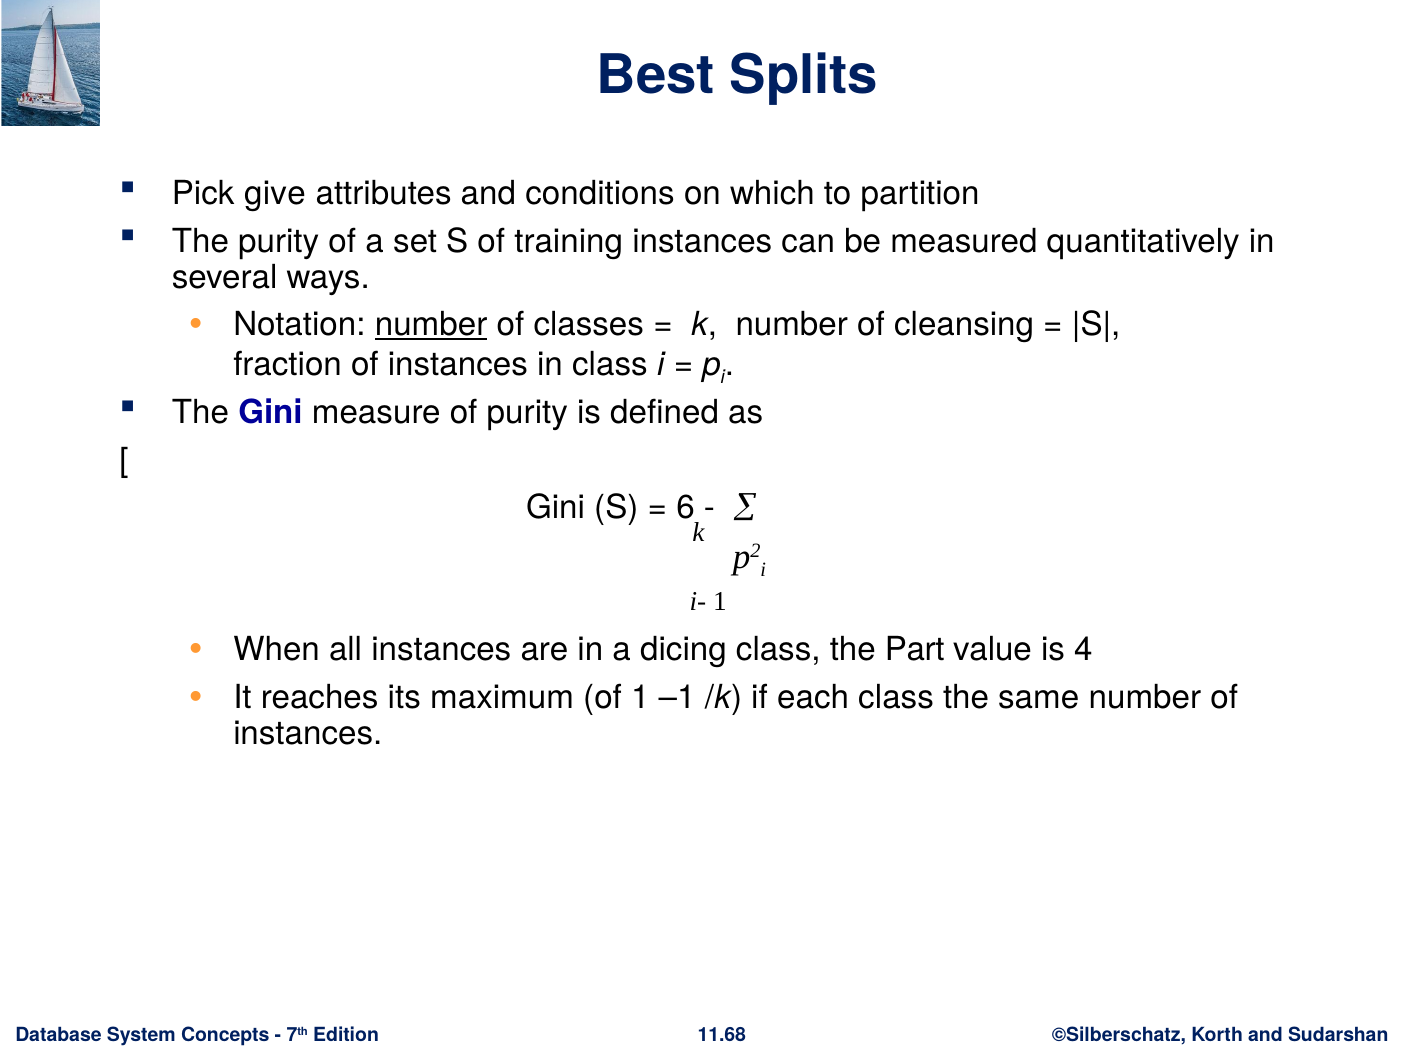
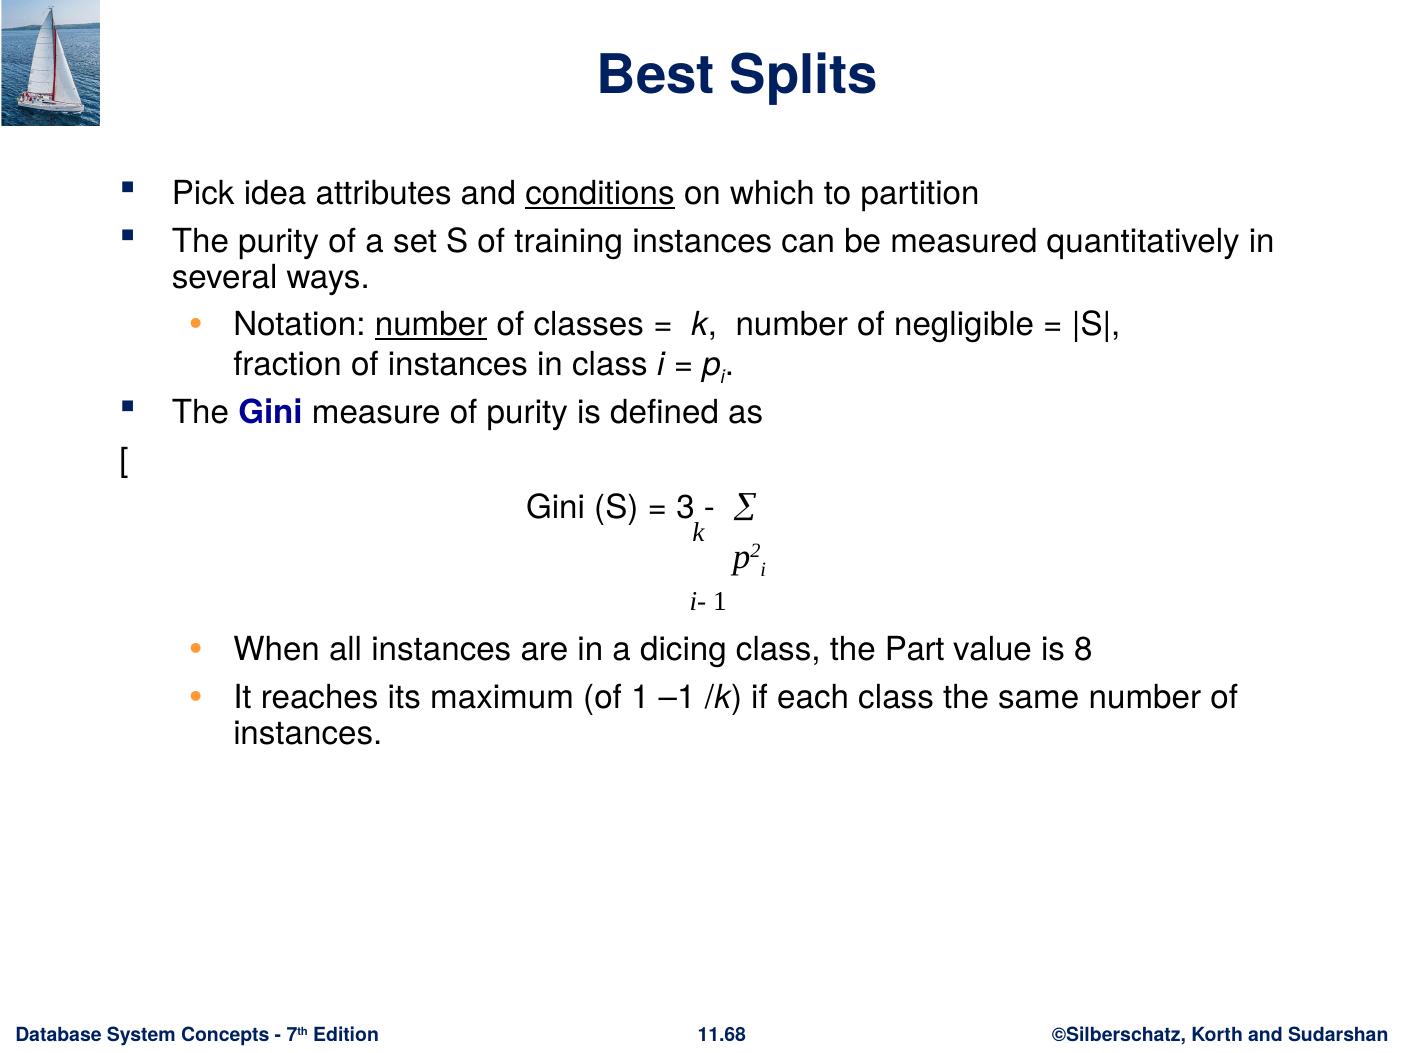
give: give -> idea
conditions underline: none -> present
cleansing: cleansing -> negligible
6: 6 -> 3
4: 4 -> 8
